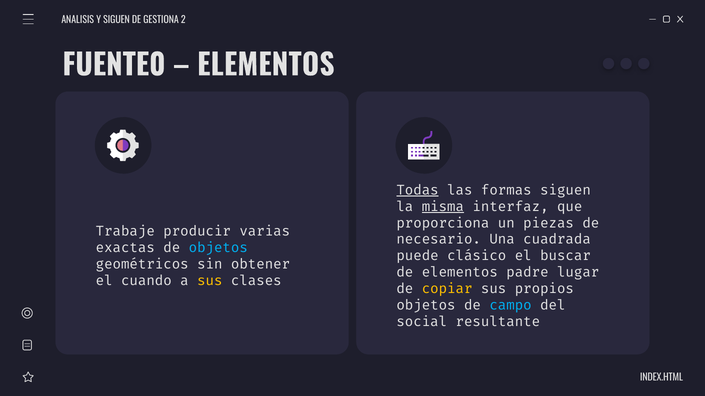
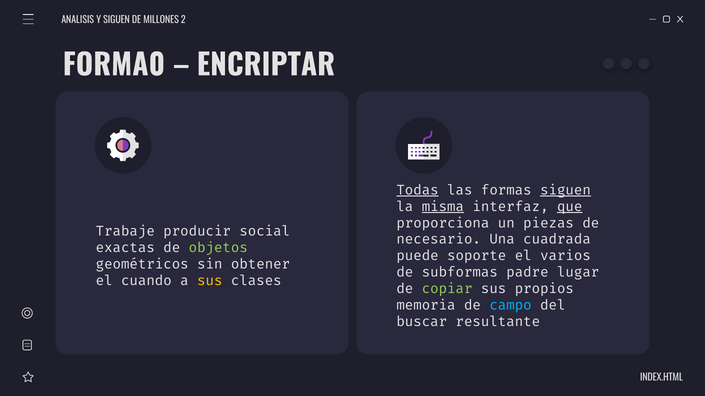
GESTIONA: GESTIONA -> MILLONES
FUENTE0: FUENTE0 -> FORMA0
ELEMENTOS at (266, 66): ELEMENTOS -> ENCRIPTAR
siguen at (565, 190) underline: none -> present
que underline: none -> present
varias: varias -> social
objetos at (218, 248) colour: light blue -> light green
clásico: clásico -> soporte
buscar: buscar -> varios
de elementos: elementos -> subformas
copiar colour: yellow -> light green
objetos at (426, 306): objetos -> memoria
social: social -> buscar
